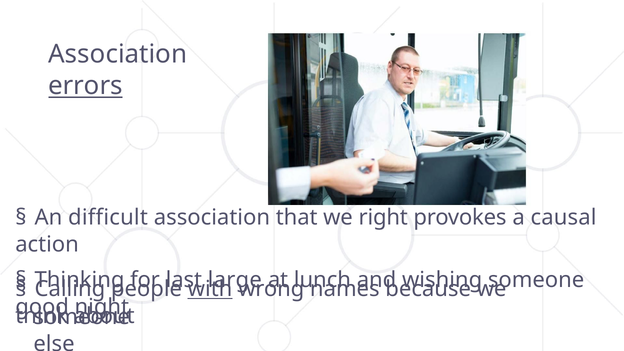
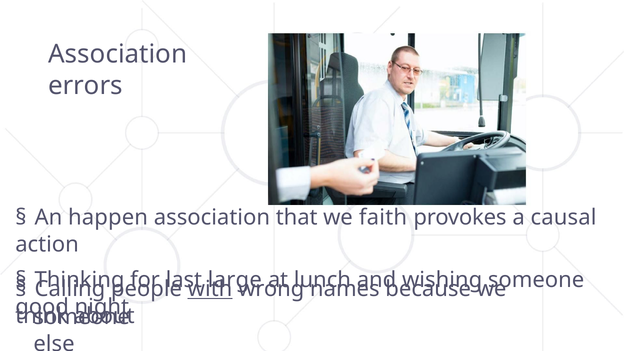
errors underline: present -> none
difficult: difficult -> happen
right: right -> faith
